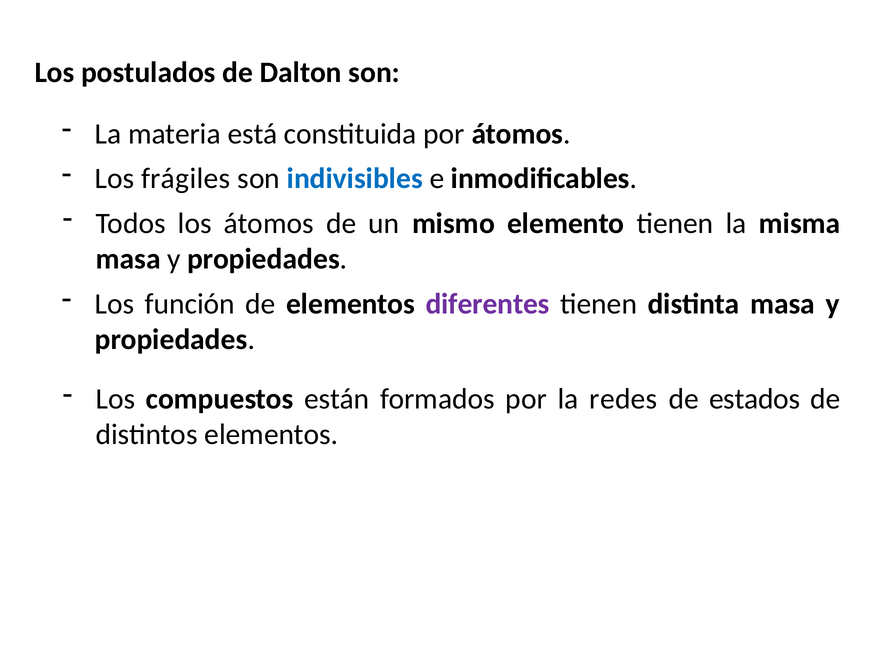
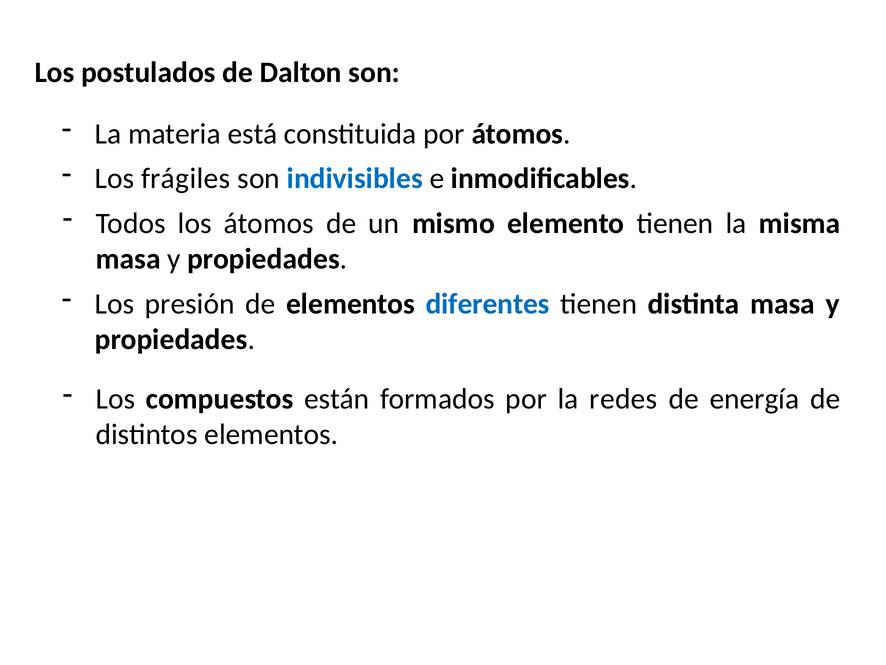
función: función -> presión
diferentes colour: purple -> blue
estados: estados -> energía
